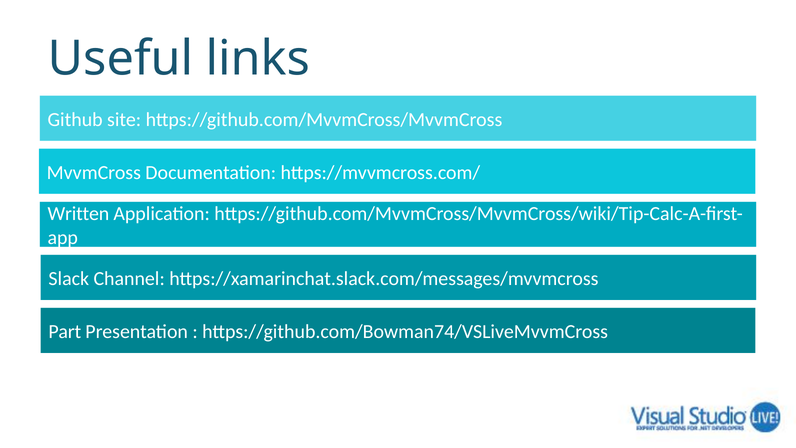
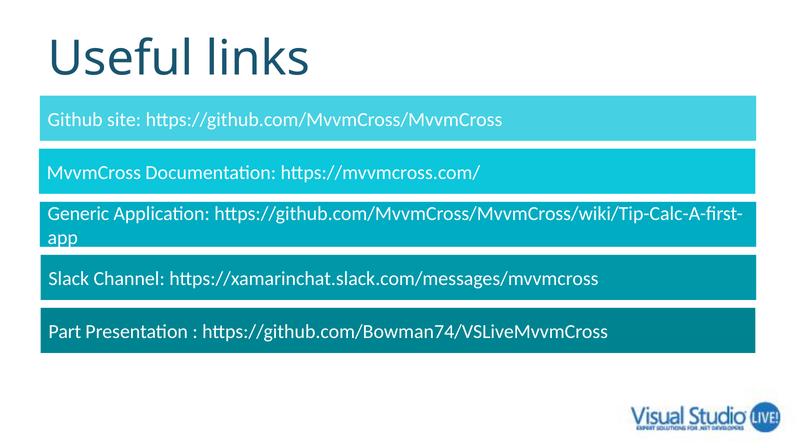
Written: Written -> Generic
